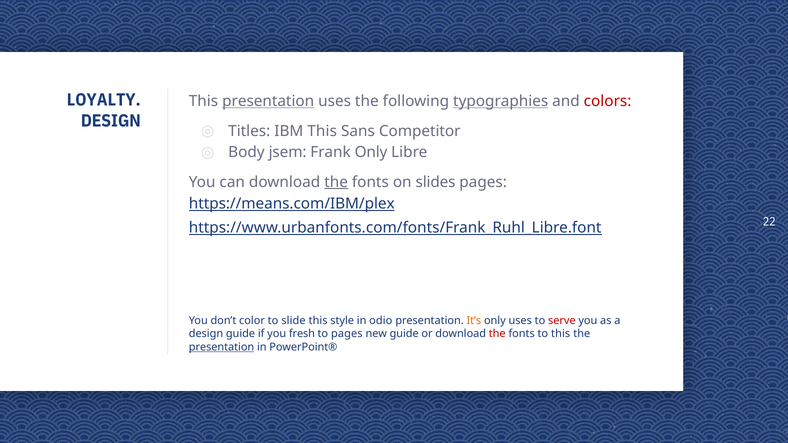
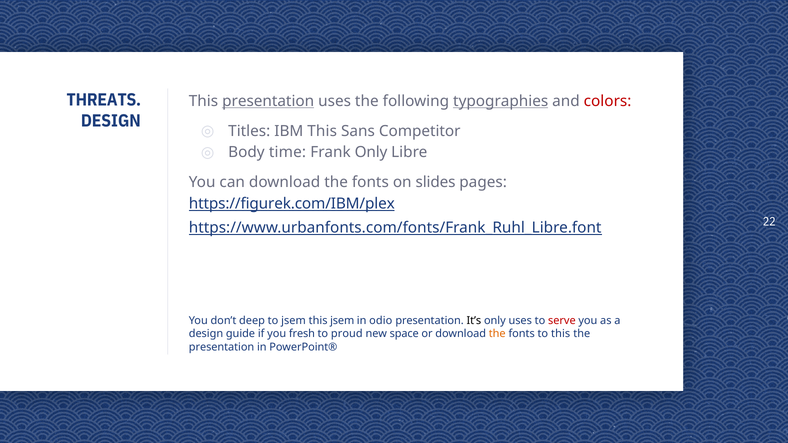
LOYALTY: LOYALTY -> THREATS
jsem: jsem -> time
the at (336, 182) underline: present -> none
https://means.com/IBM/plex: https://means.com/IBM/plex -> https://figurek.com/IBM/plex
color: color -> deep
to slide: slide -> jsem
this style: style -> jsem
It’s colour: orange -> black
to pages: pages -> proud
new guide: guide -> space
the at (497, 334) colour: red -> orange
presentation at (222, 347) underline: present -> none
